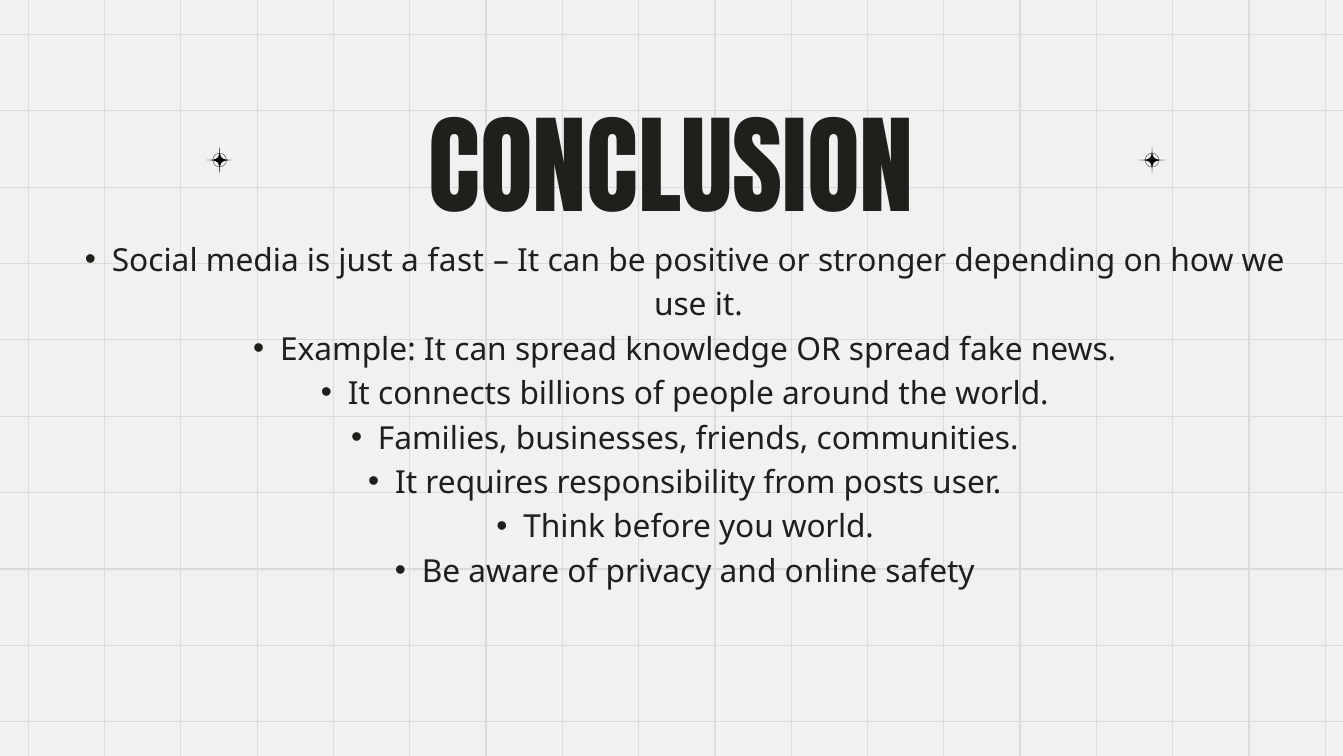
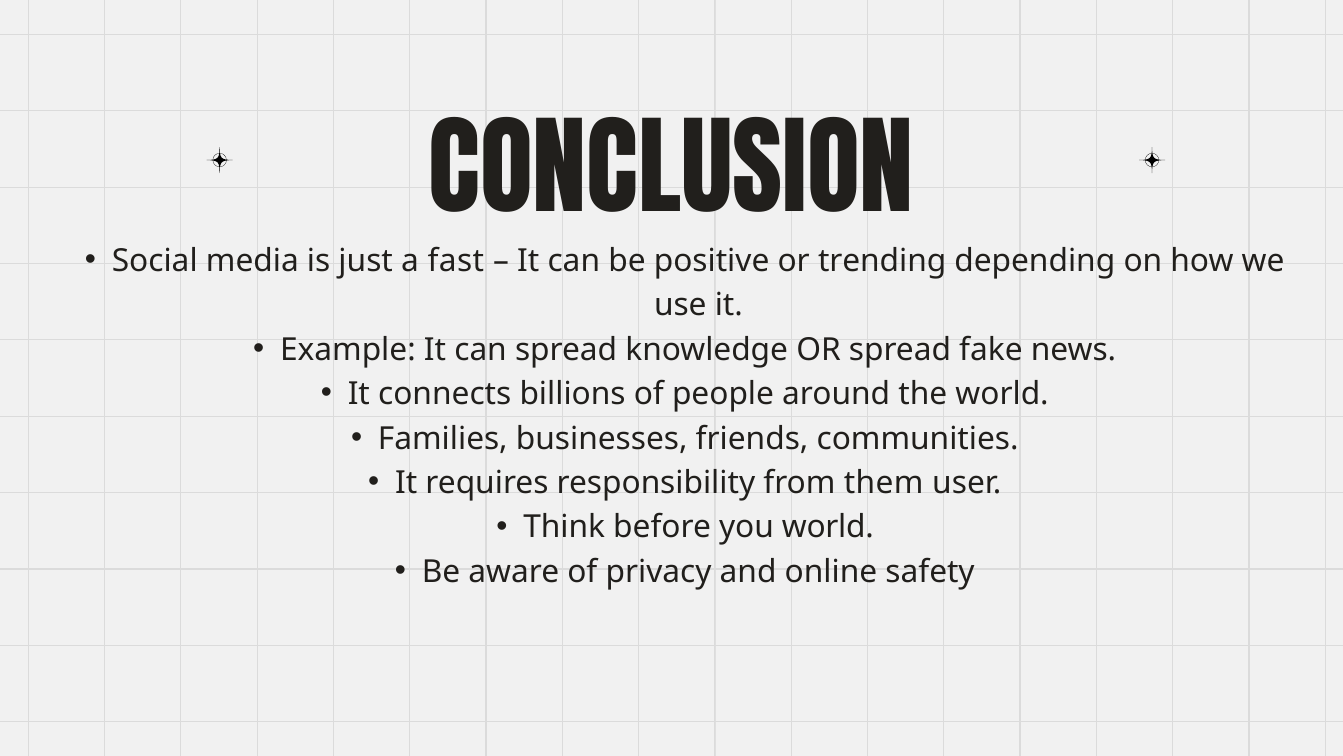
stronger: stronger -> trending
posts: posts -> them
